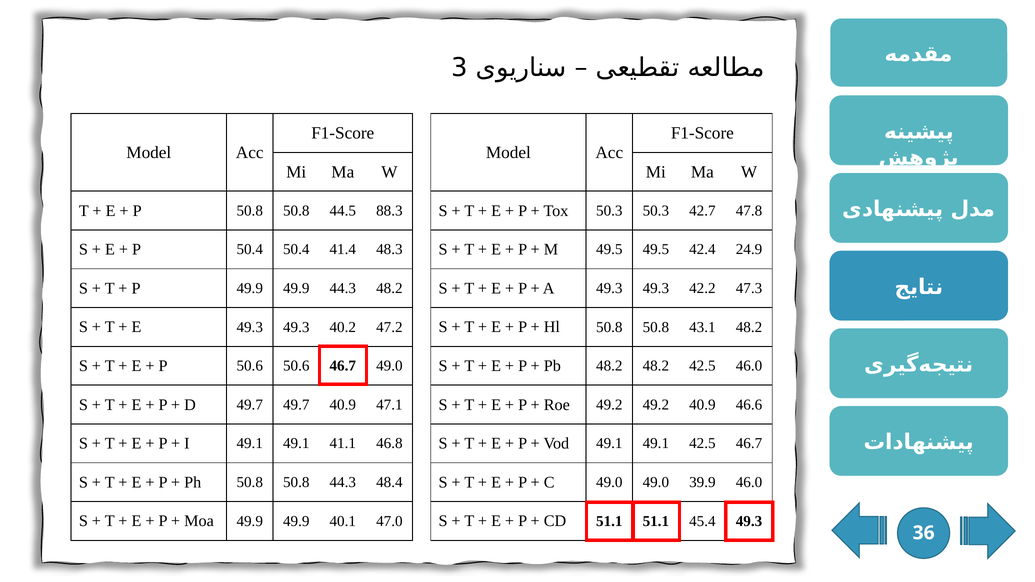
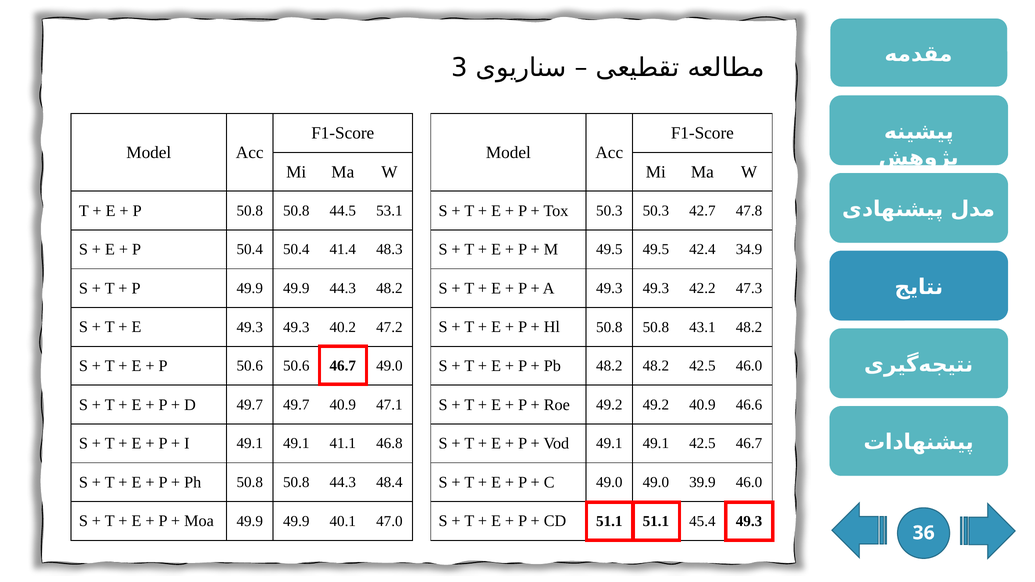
88.3: 88.3 -> 53.1
24.9: 24.9 -> 34.9
